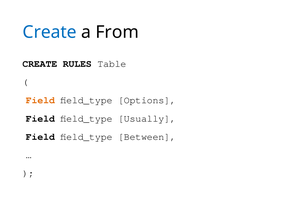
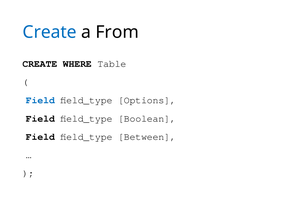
RULES: RULES -> WHERE
Field at (40, 100) colour: orange -> blue
Usually: Usually -> Boolean
